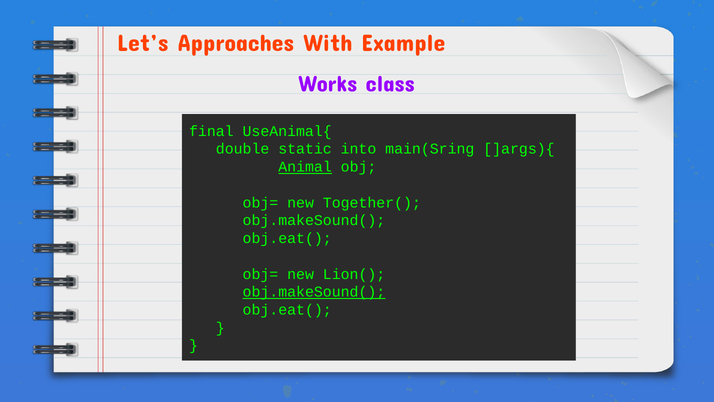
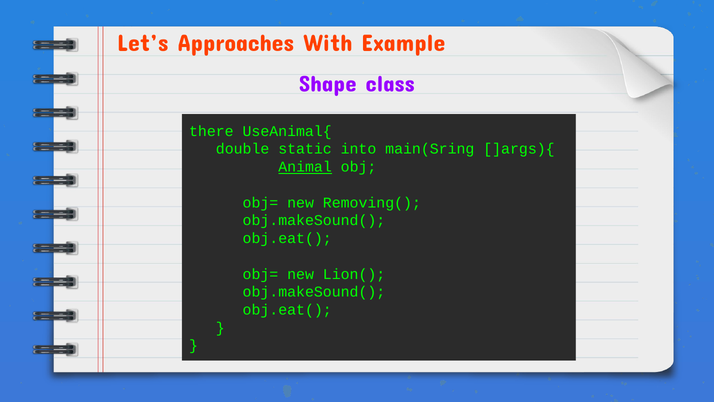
Works: Works -> Shape
final: final -> there
Together(: Together( -> Removing(
obj.makeSound( at (314, 292) underline: present -> none
